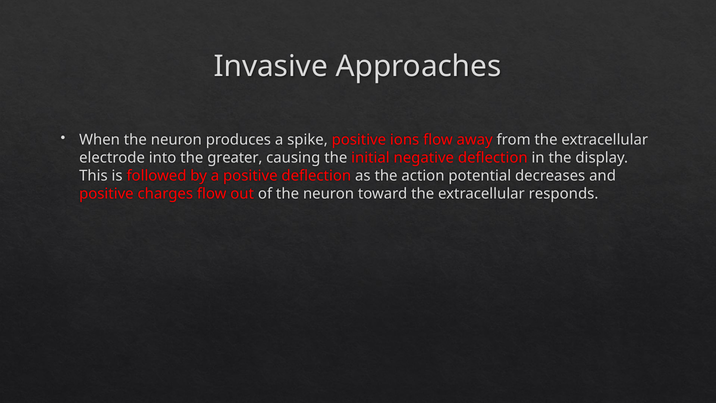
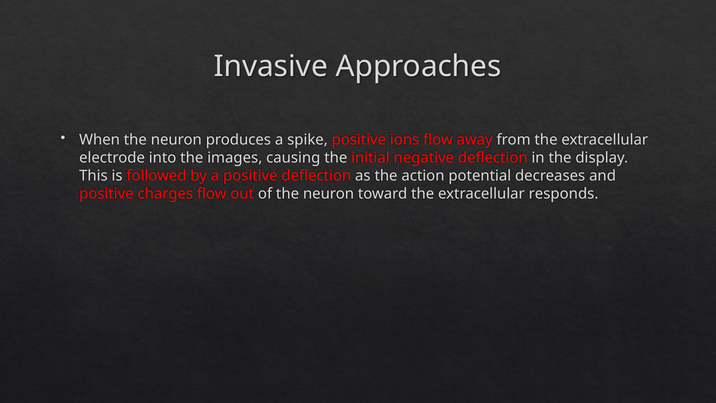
greater: greater -> images
